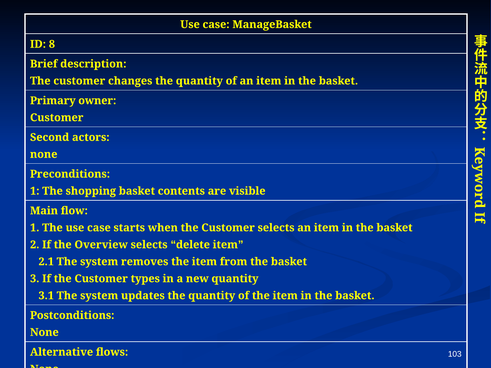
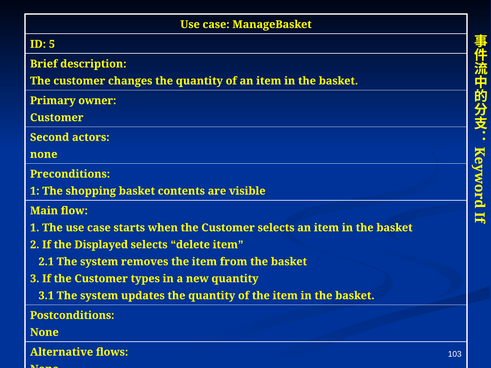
8: 8 -> 5
Overview: Overview -> Displayed
